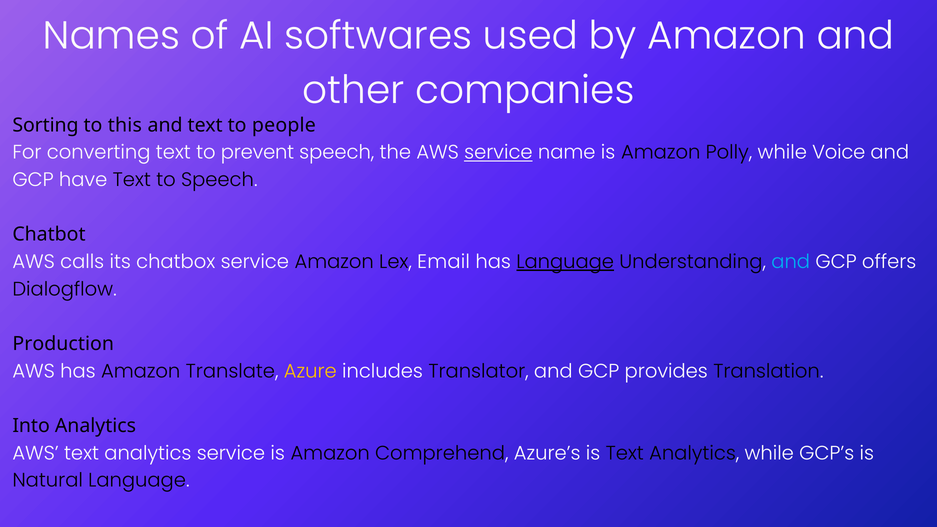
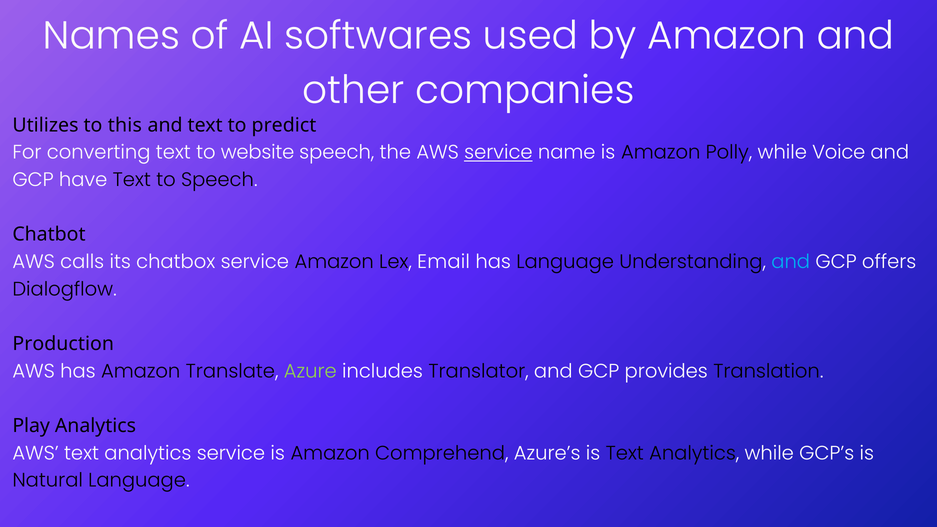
Sorting: Sorting -> Utilizes
people: people -> predict
prevent: prevent -> website
Language at (565, 262) underline: present -> none
Azure colour: yellow -> light green
Into: Into -> Play
